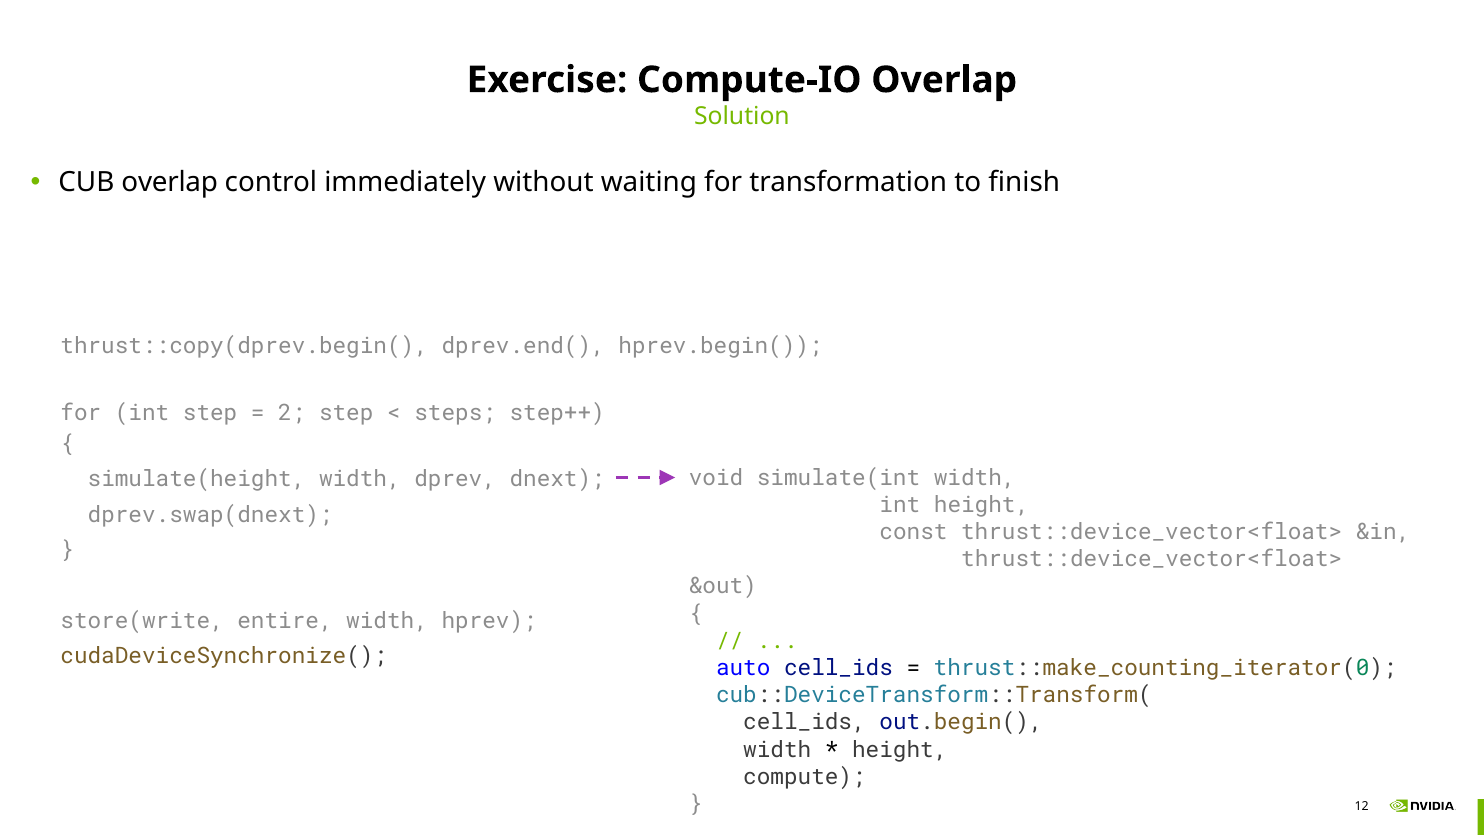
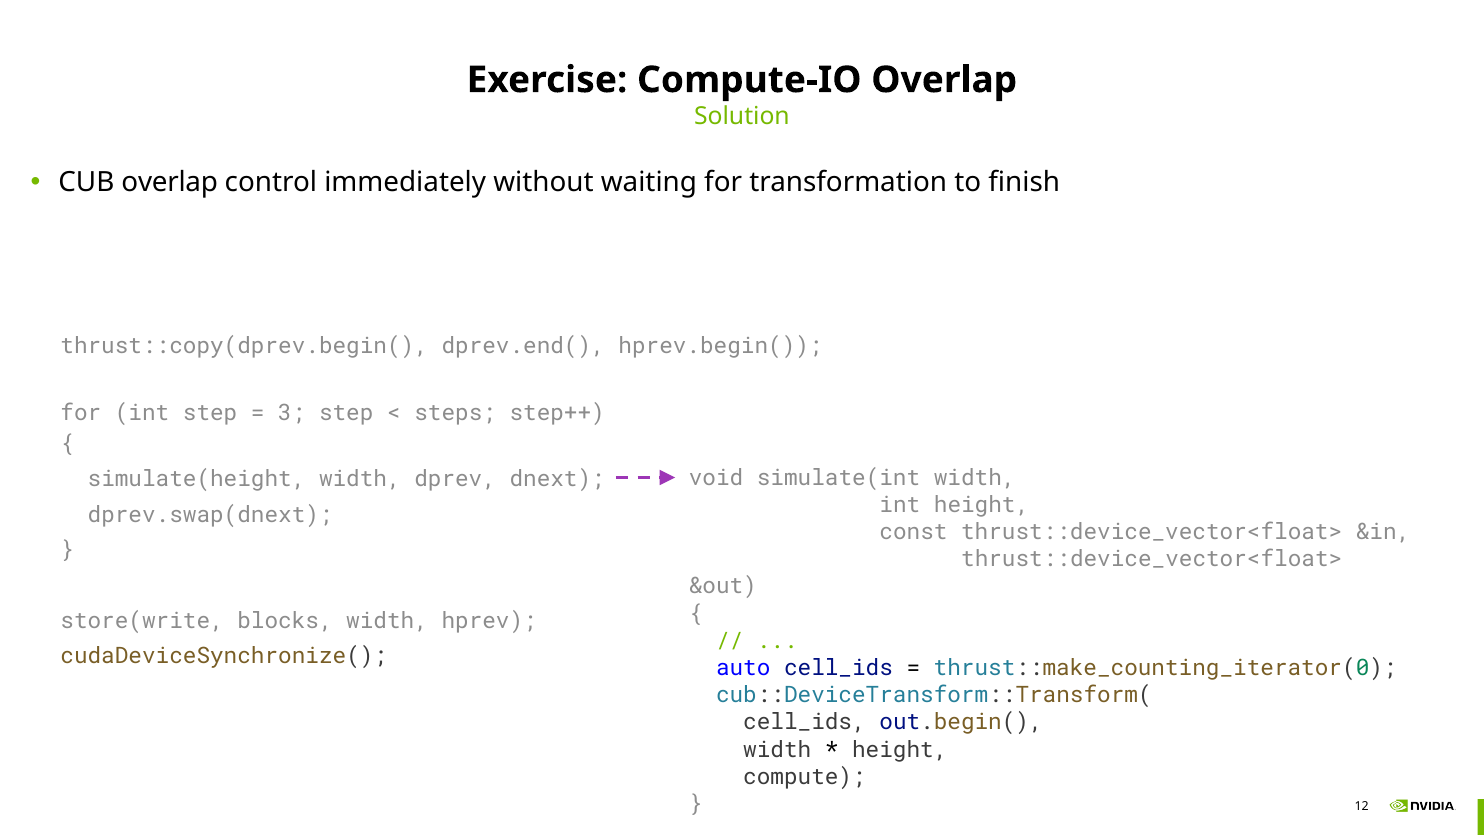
2: 2 -> 3
entire: entire -> blocks
